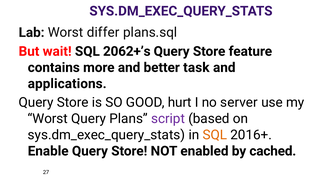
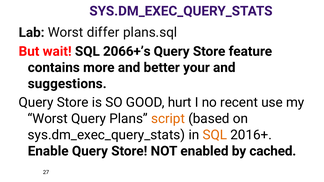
2062+’s: 2062+’s -> 2066+’s
task: task -> your
applications: applications -> suggestions
server: server -> recent
script colour: purple -> orange
